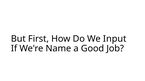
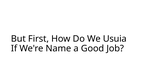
Input: Input -> Usuia
